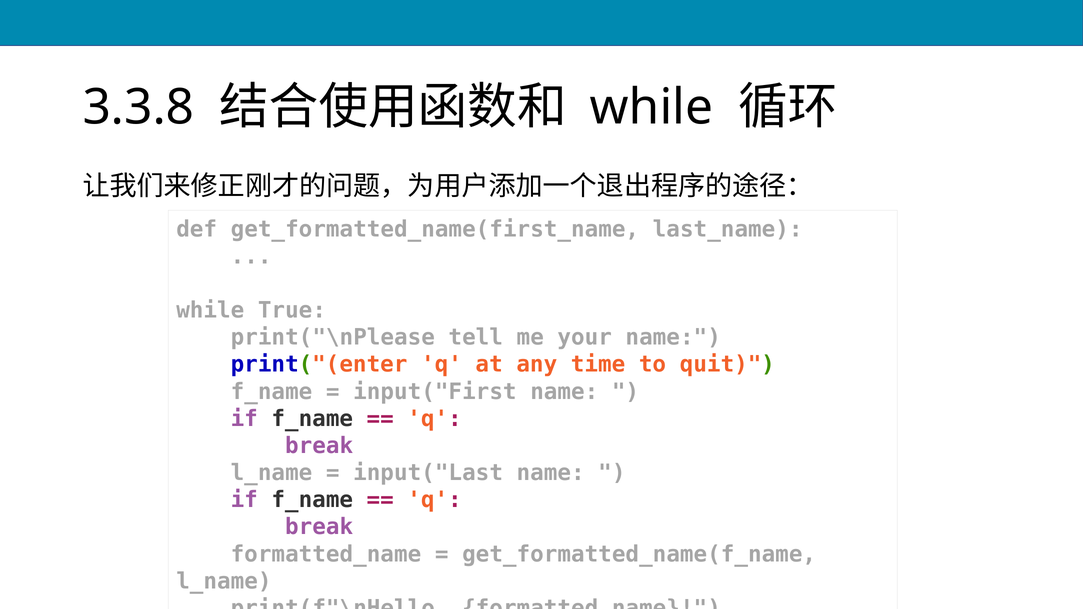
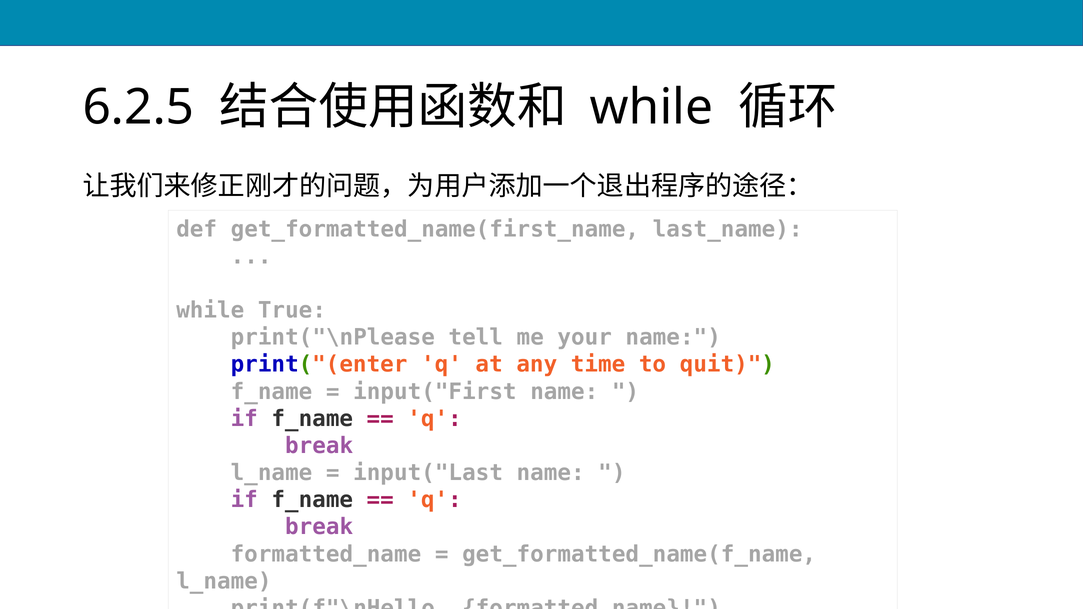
3.3.8: 3.3.8 -> 6.2.5
